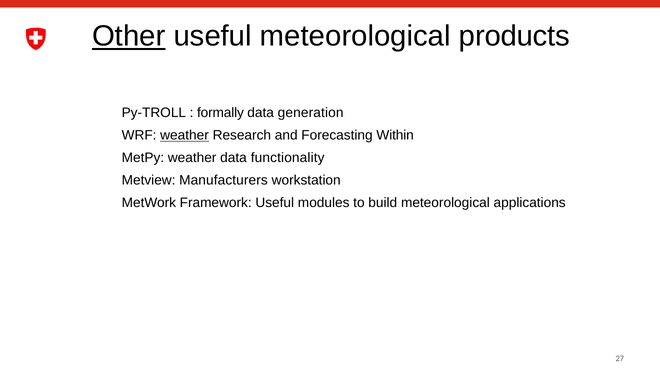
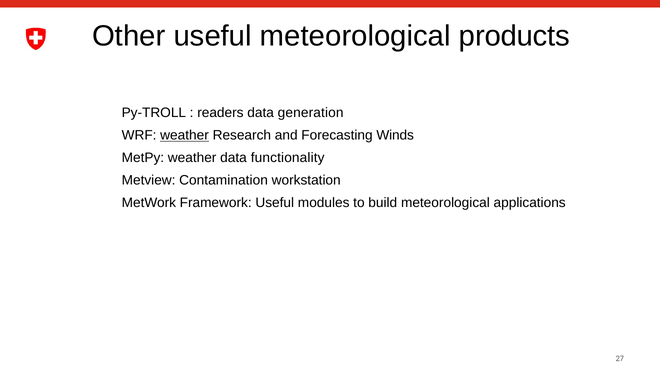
Other underline: present -> none
formally: formally -> readers
Within: Within -> Winds
Manufacturers: Manufacturers -> Contamination
